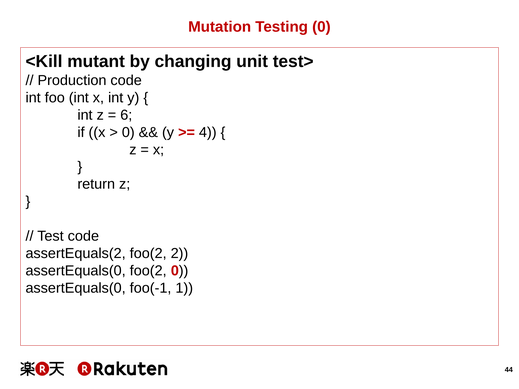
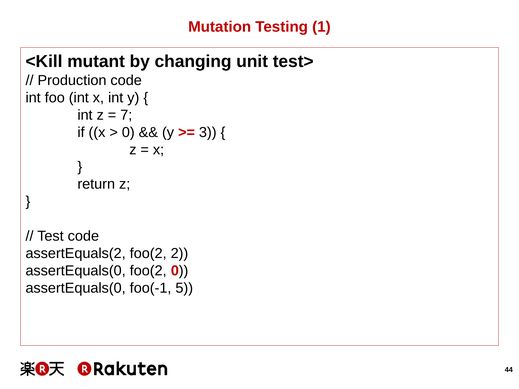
Testing 0: 0 -> 1
6: 6 -> 7
4: 4 -> 3
1: 1 -> 5
